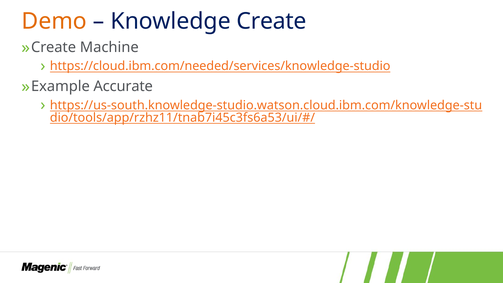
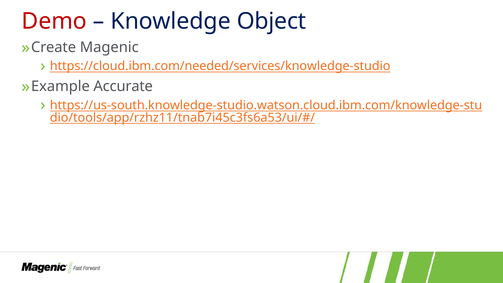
Demo colour: orange -> red
Create: Create -> Object
Machine: Machine -> Magenic
